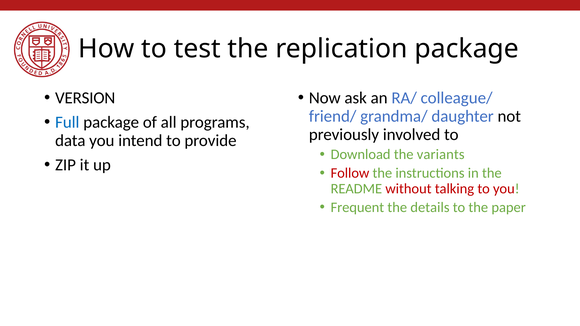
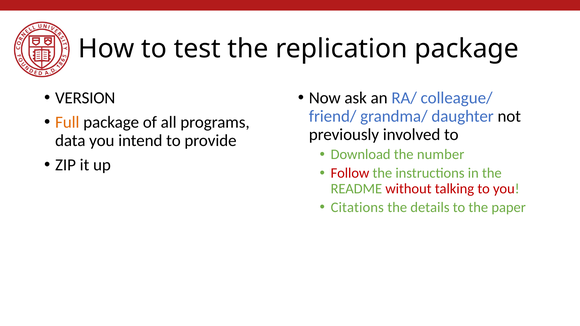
Full colour: blue -> orange
variants: variants -> number
Frequent: Frequent -> Citations
